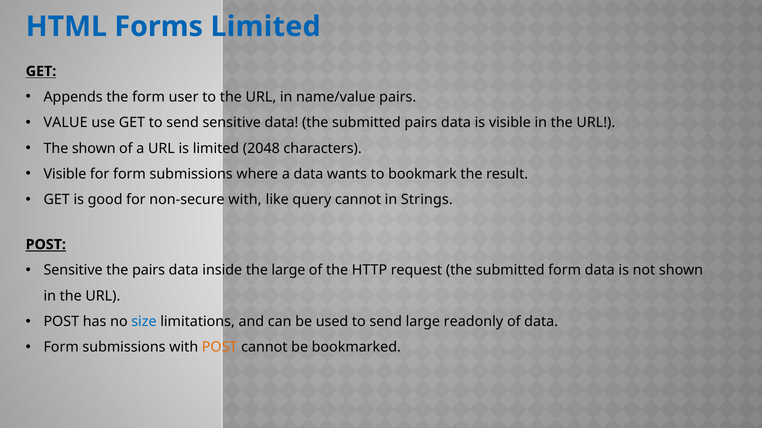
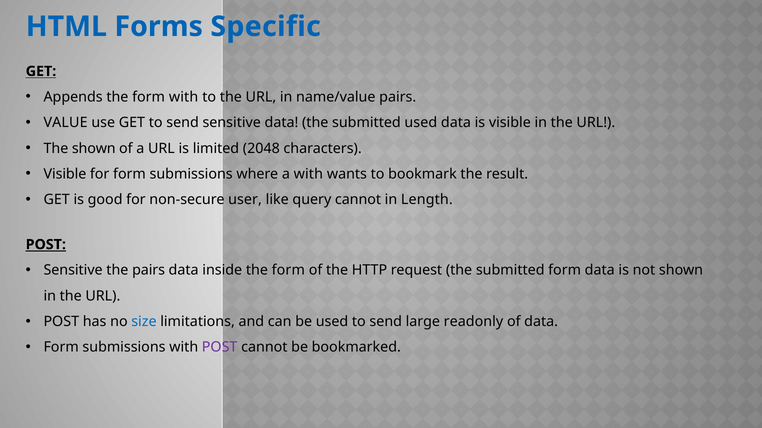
Forms Limited: Limited -> Specific
form user: user -> with
submitted pairs: pairs -> used
a data: data -> with
non-secure with: with -> user
Strings: Strings -> Length
inside the large: large -> form
POST at (220, 348) colour: orange -> purple
